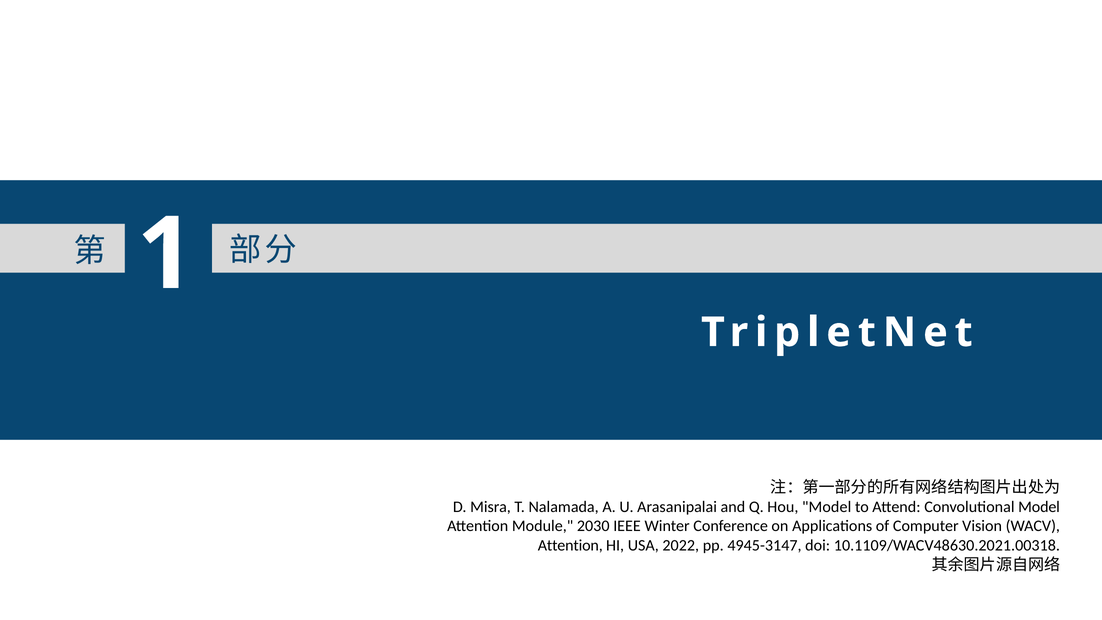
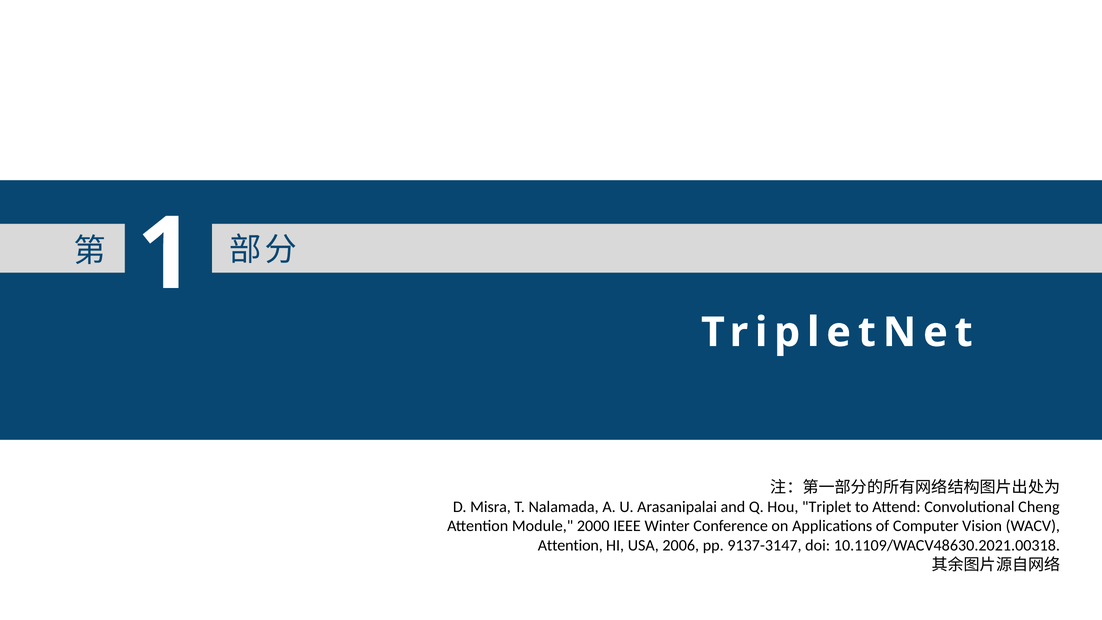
Hou Model: Model -> Triplet
Convolutional Model: Model -> Cheng
2030: 2030 -> 2000
2022: 2022 -> 2006
4945-3147: 4945-3147 -> 9137-3147
